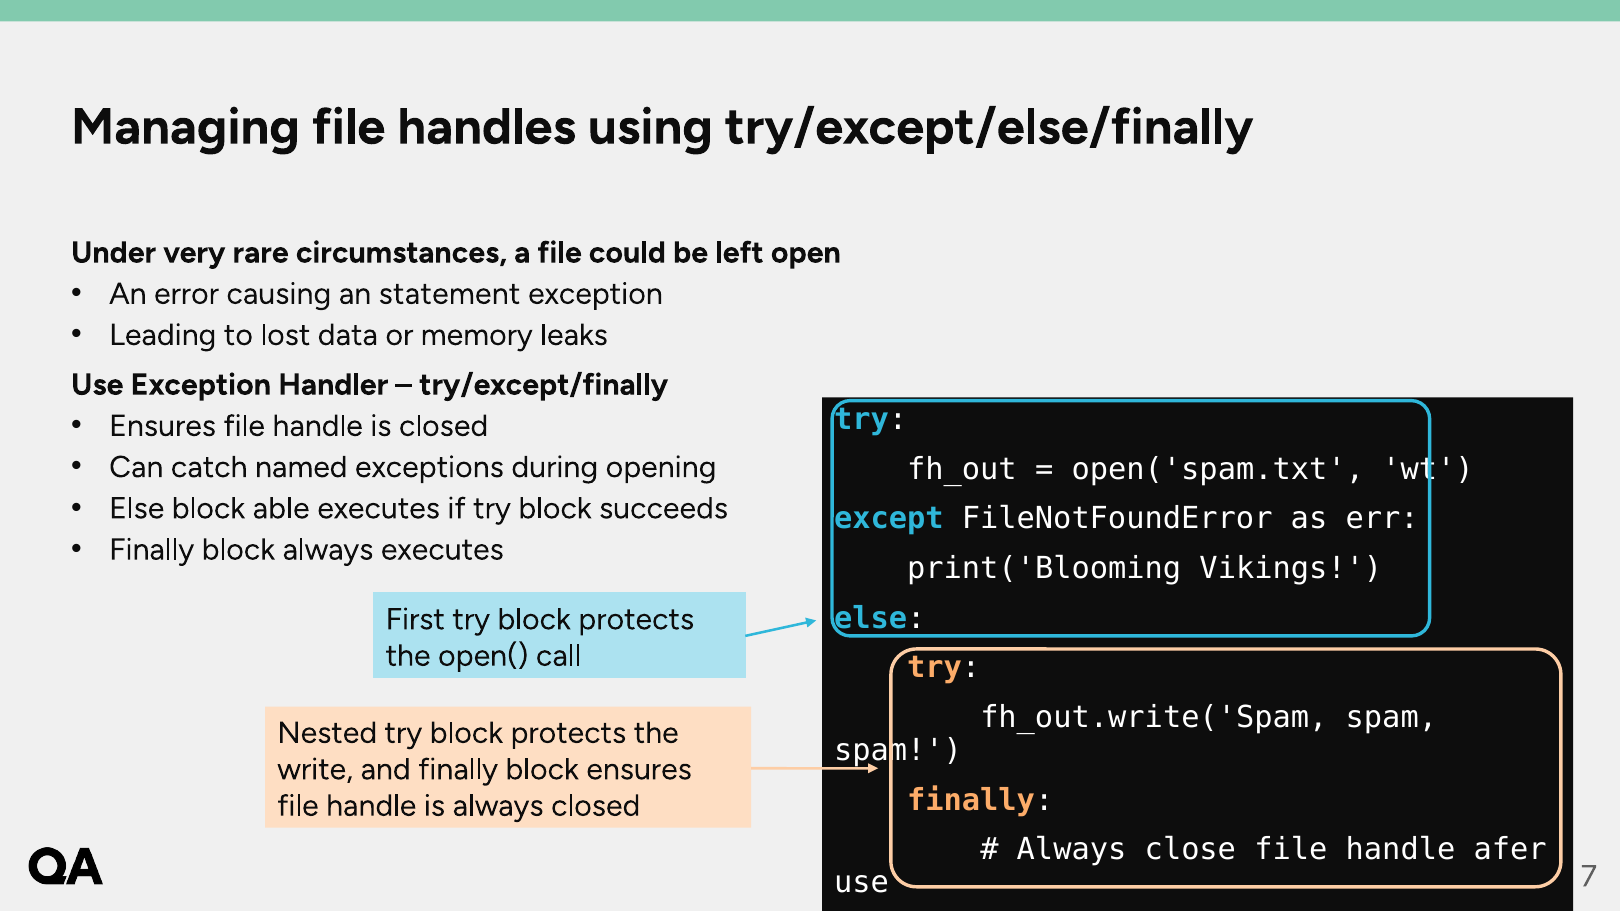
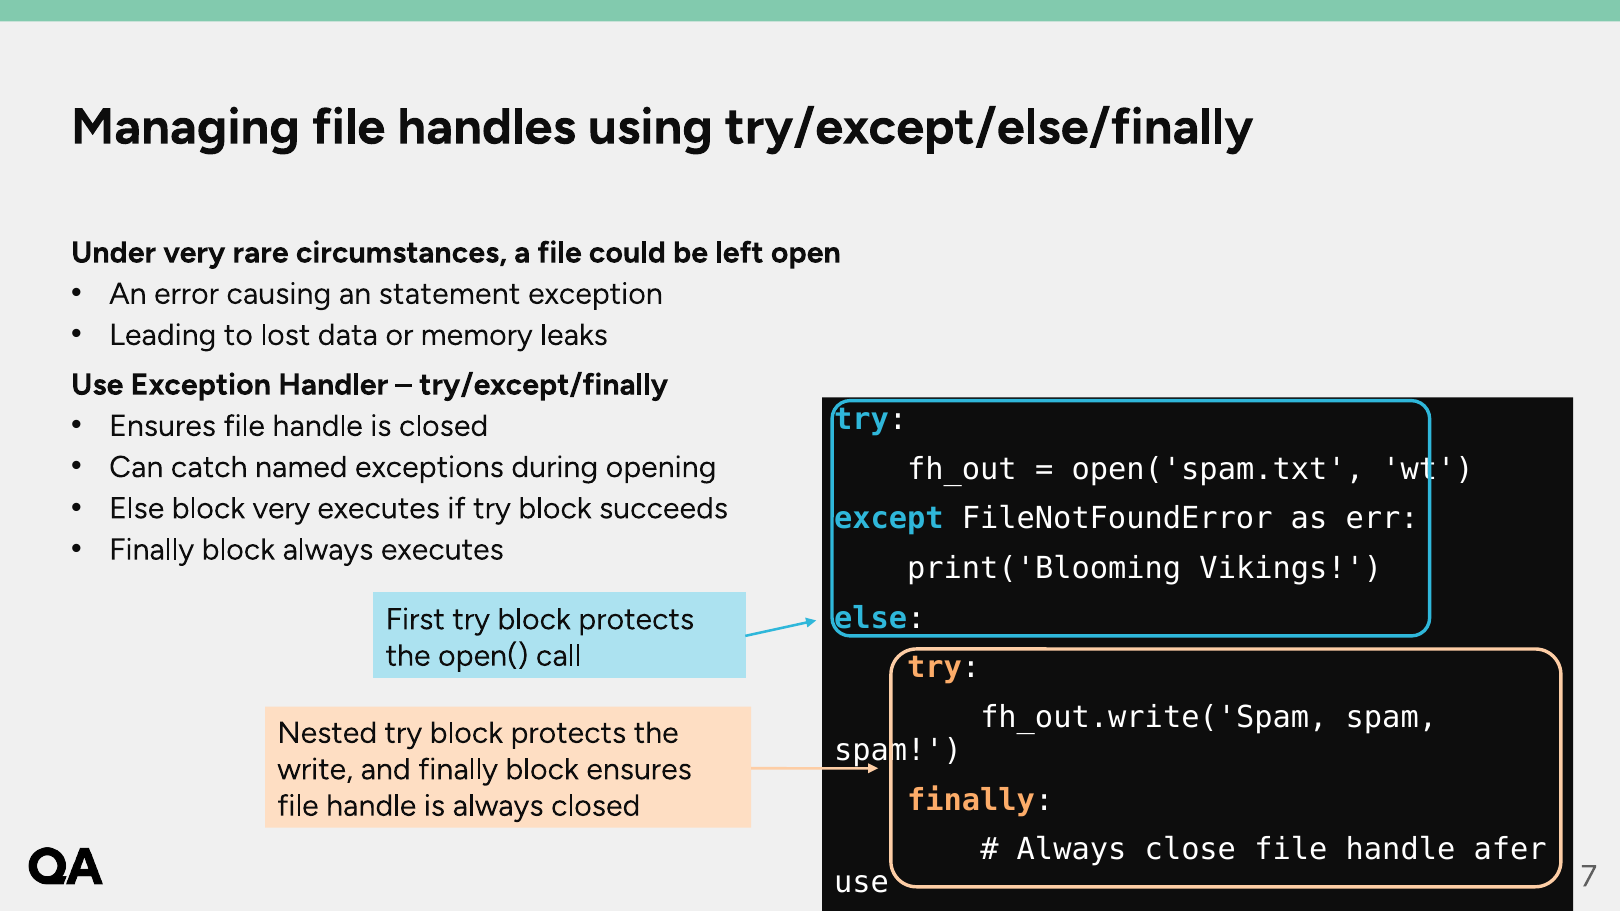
block able: able -> very
